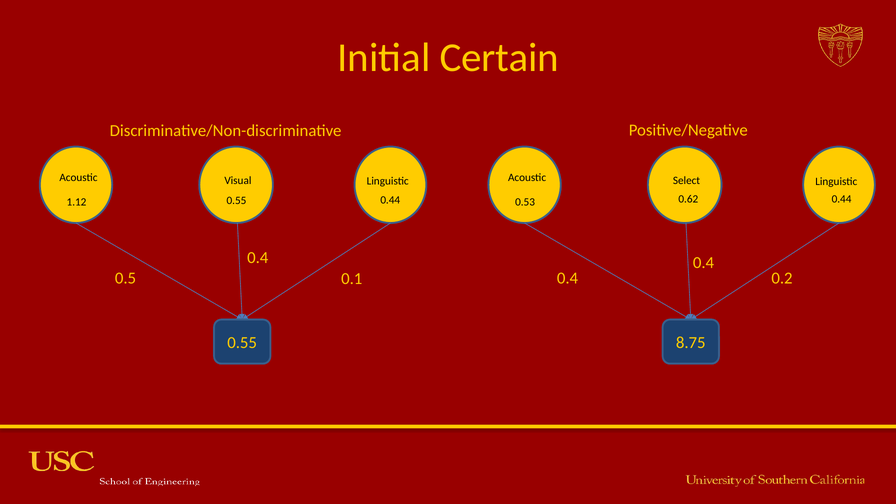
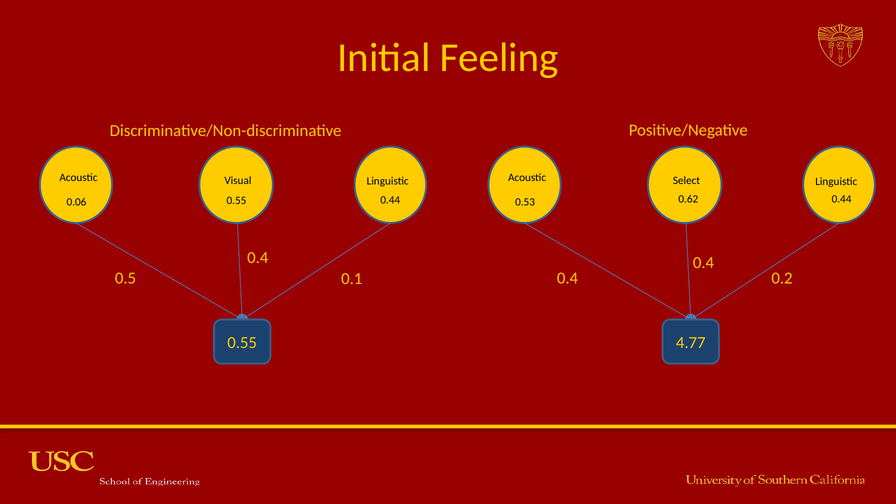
Certain: Certain -> Feeling
1.12: 1.12 -> 0.06
8.75: 8.75 -> 4.77
